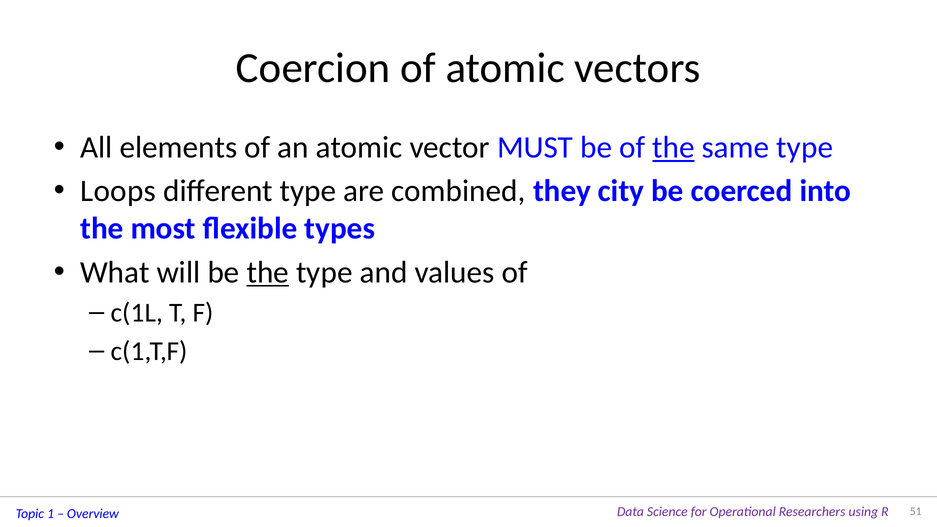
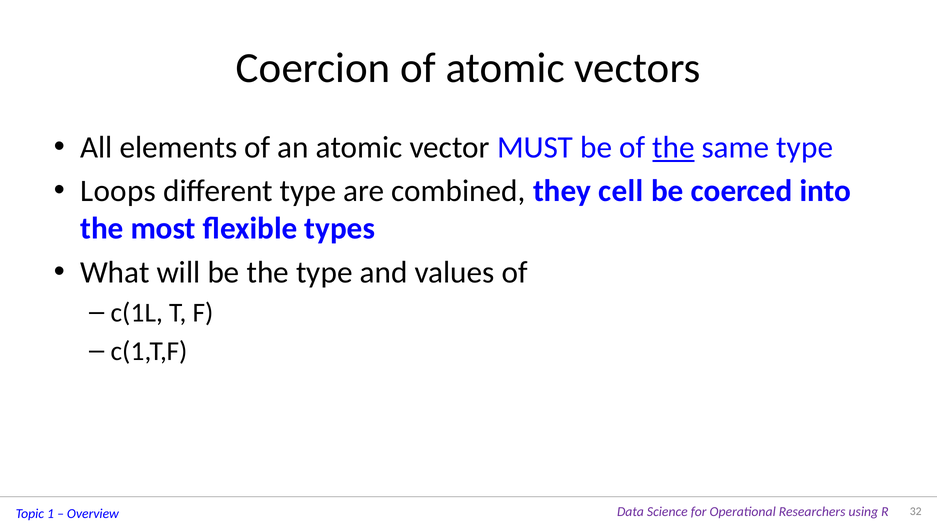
city: city -> cell
the at (268, 272) underline: present -> none
51: 51 -> 32
